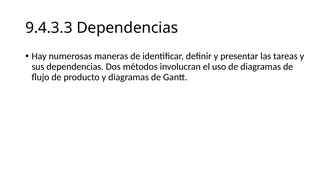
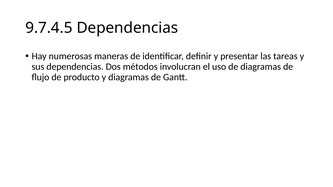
9.4.3.3: 9.4.3.3 -> 9.7.4.5
